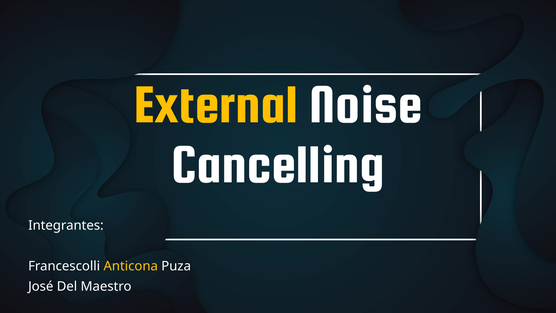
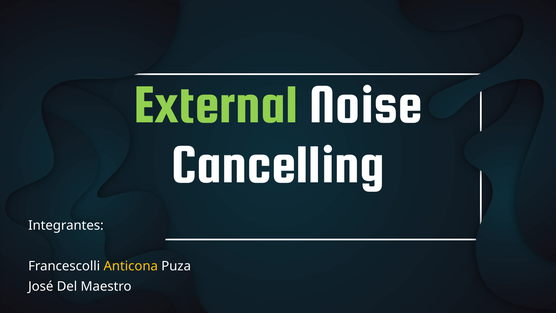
External colour: yellow -> light green
